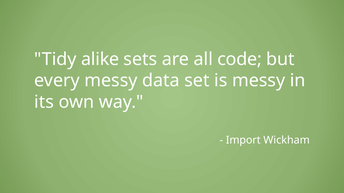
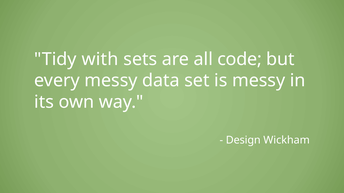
alike: alike -> with
Import: Import -> Design
